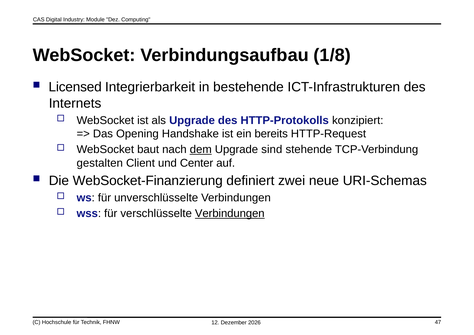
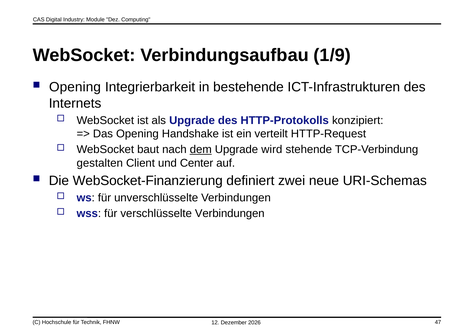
1/8: 1/8 -> 1/9
Licensed at (75, 87): Licensed -> Opening
bereits: bereits -> verteilt
sind: sind -> wird
Verbindungen at (230, 214) underline: present -> none
